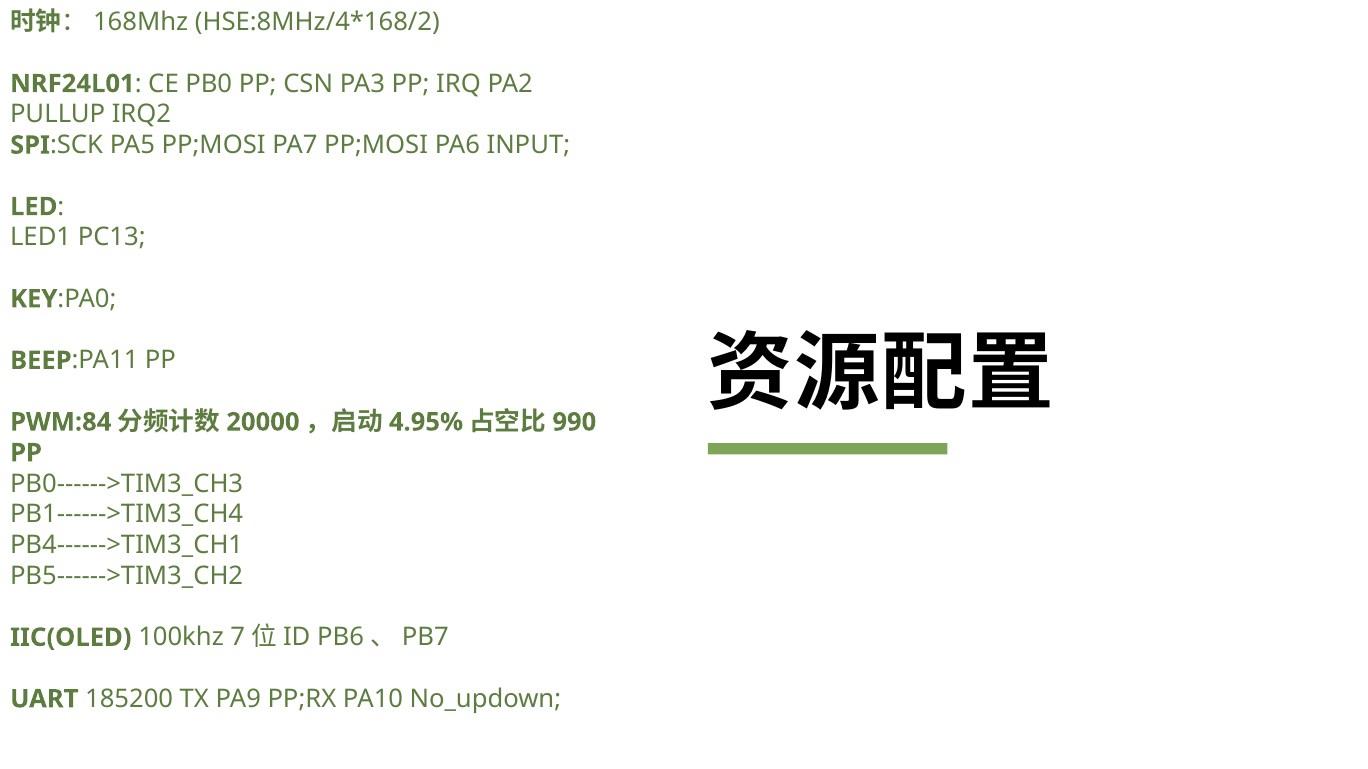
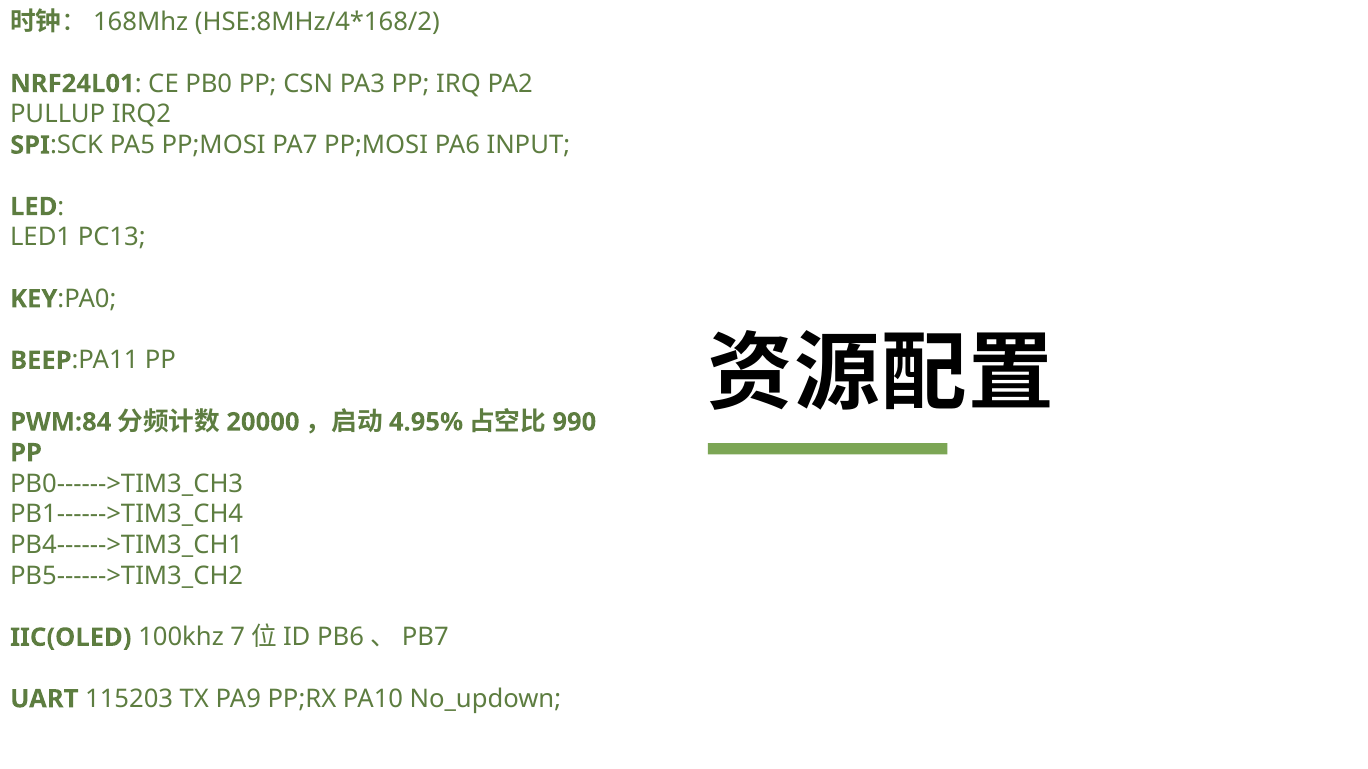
185200: 185200 -> 115203
